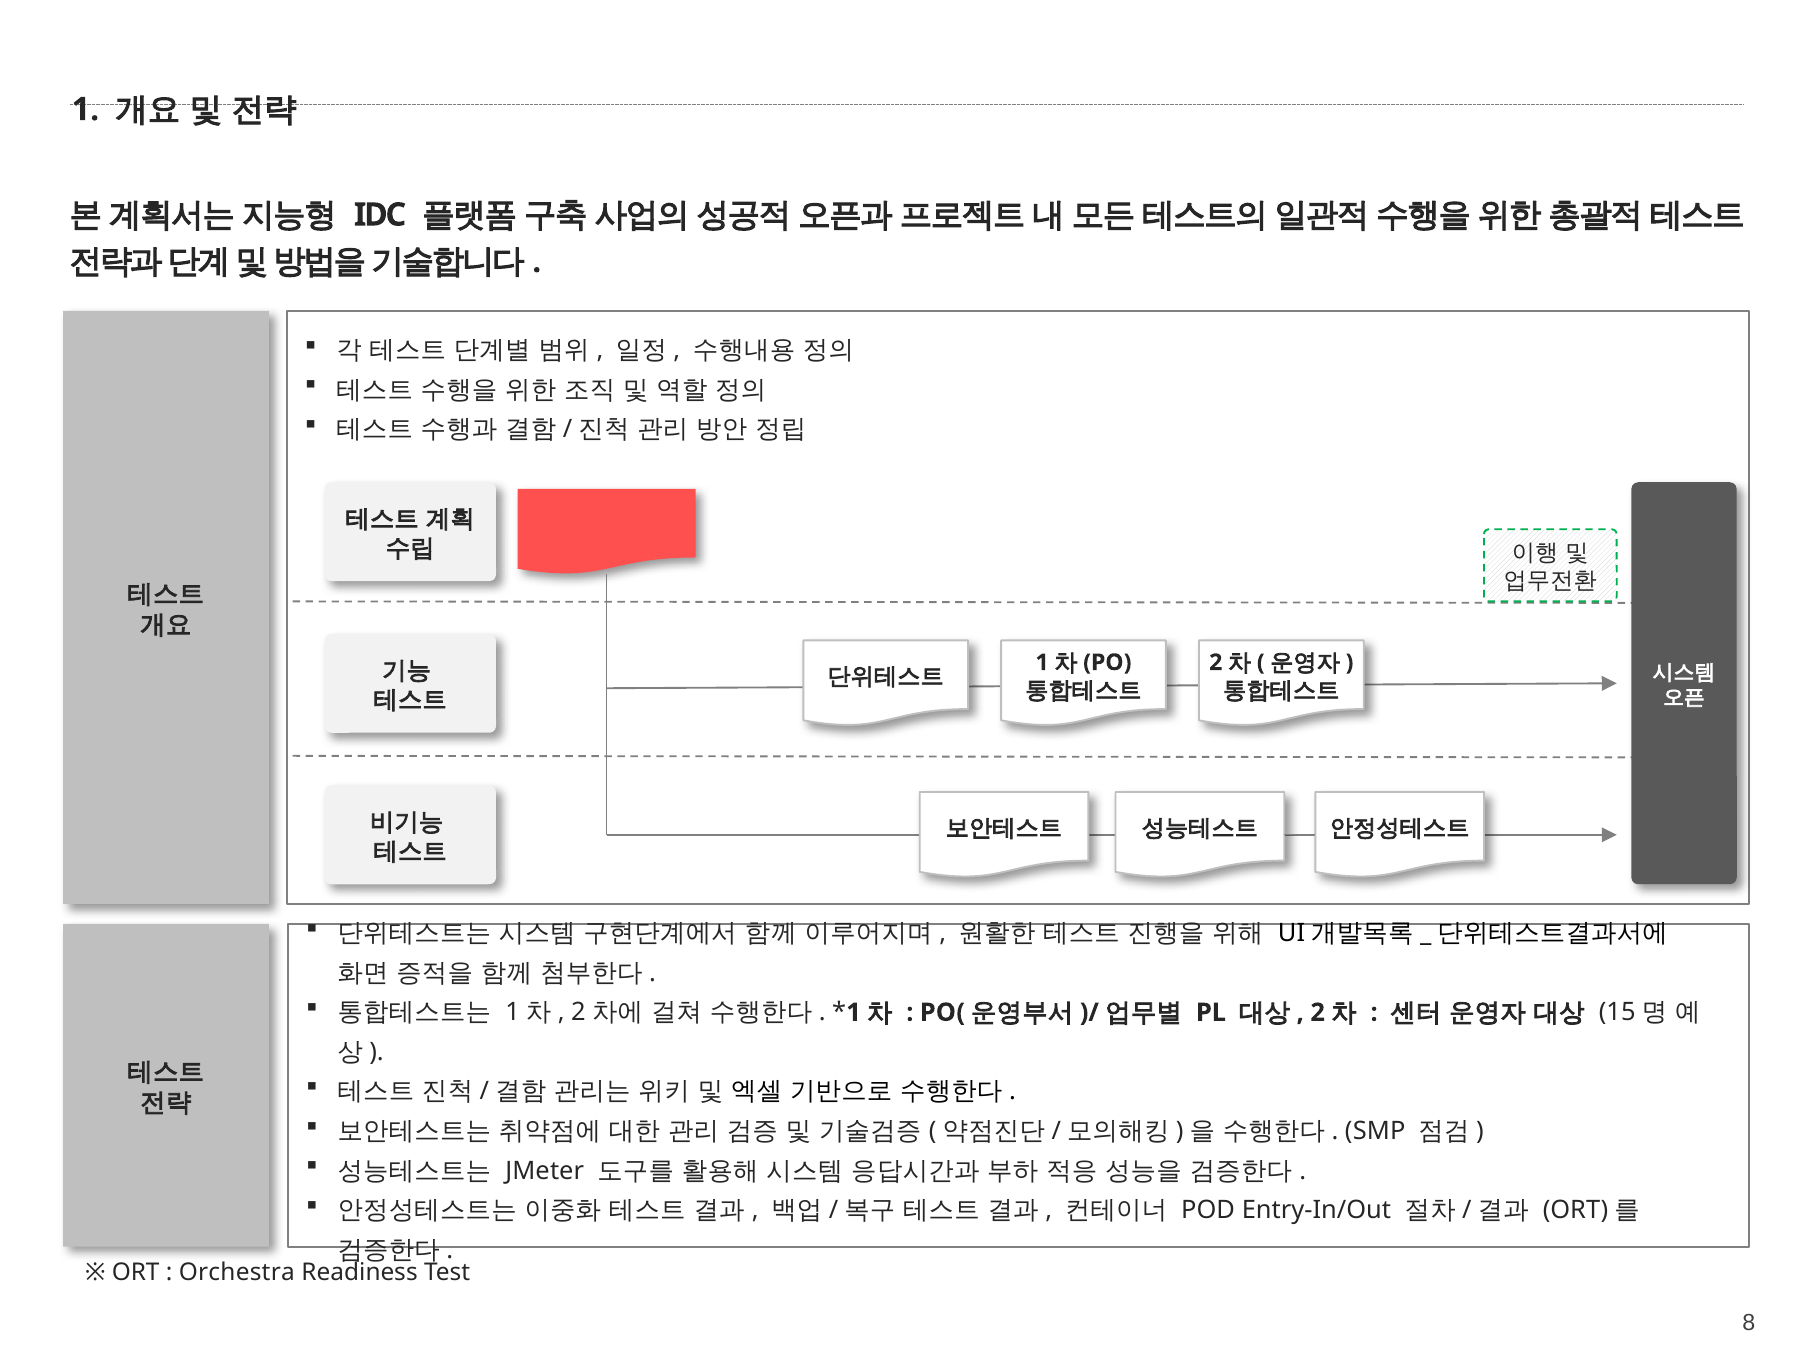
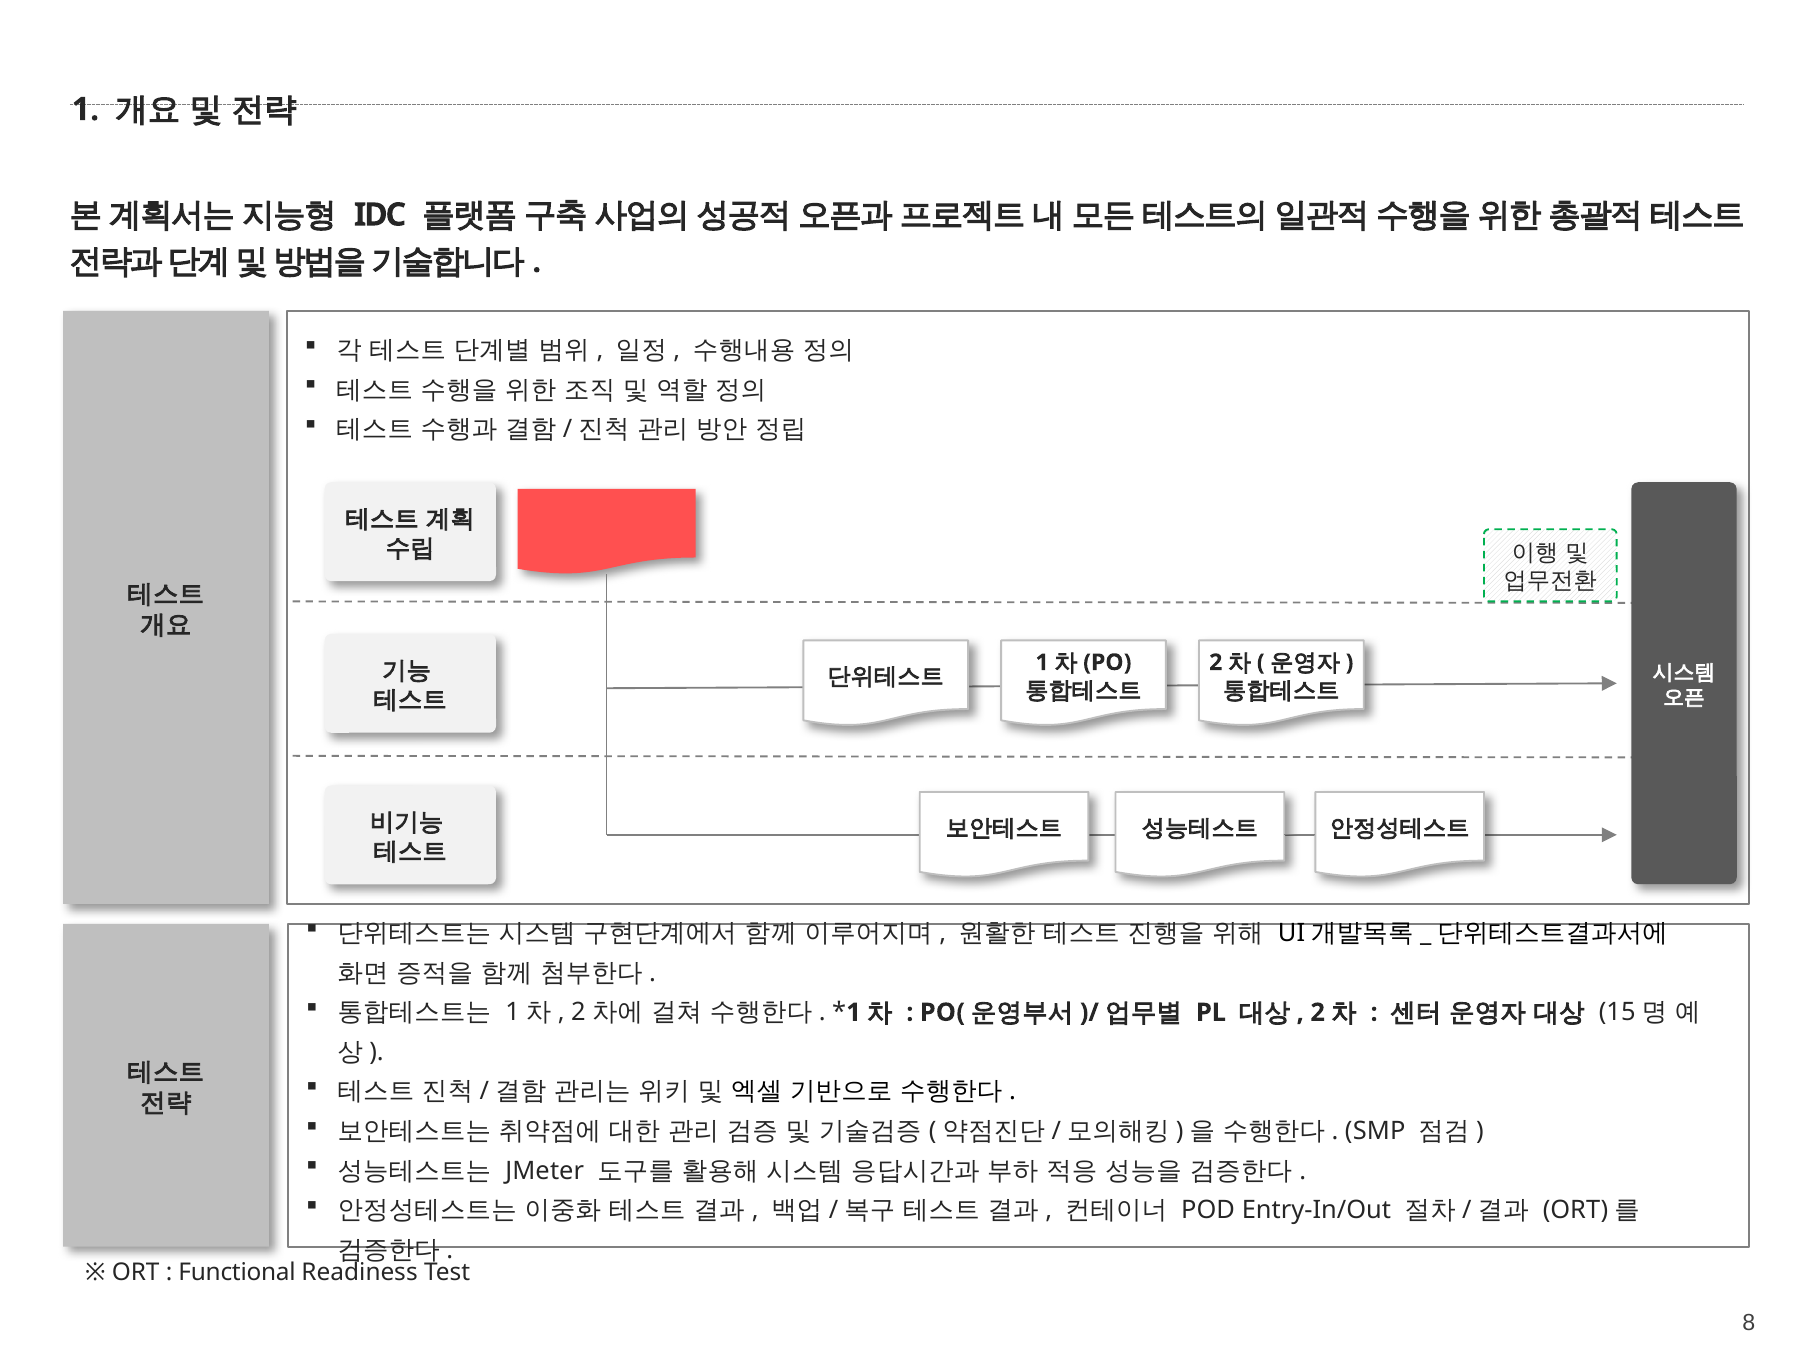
Orchestra: Orchestra -> Functional
